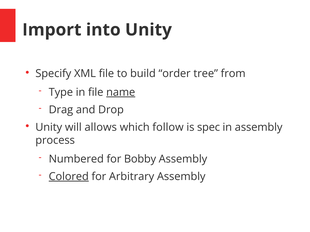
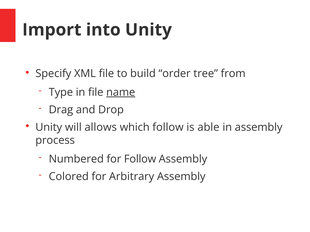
spec: spec -> able
for Bobby: Bobby -> Follow
Colored underline: present -> none
